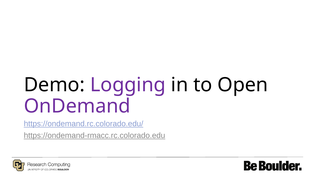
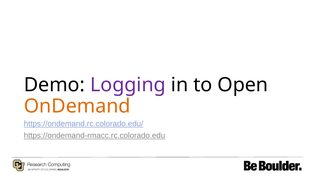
OnDemand colour: purple -> orange
